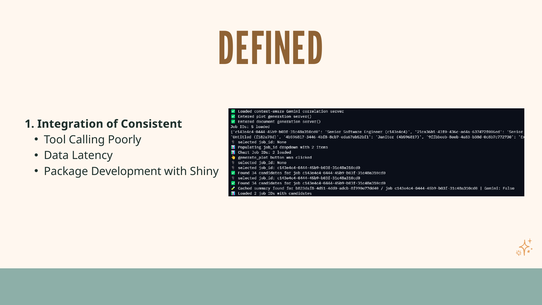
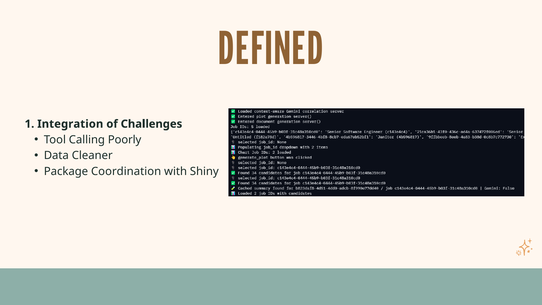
Consistent: Consistent -> Challenges
Latency: Latency -> Cleaner
Development: Development -> Coordination
